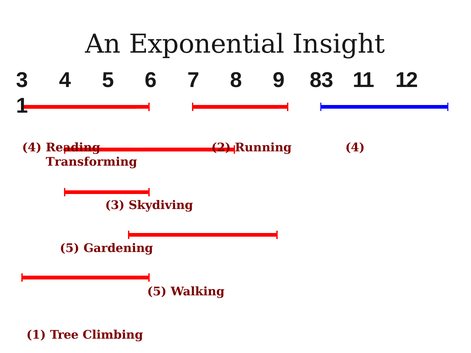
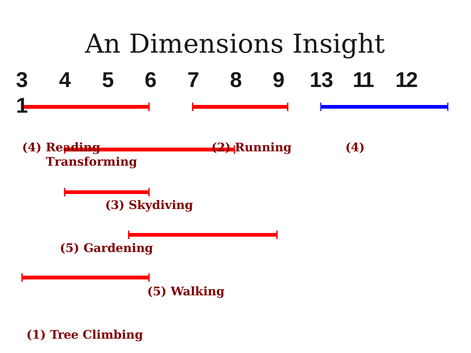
Exponential: Exponential -> Dimensions
83: 83 -> 13
